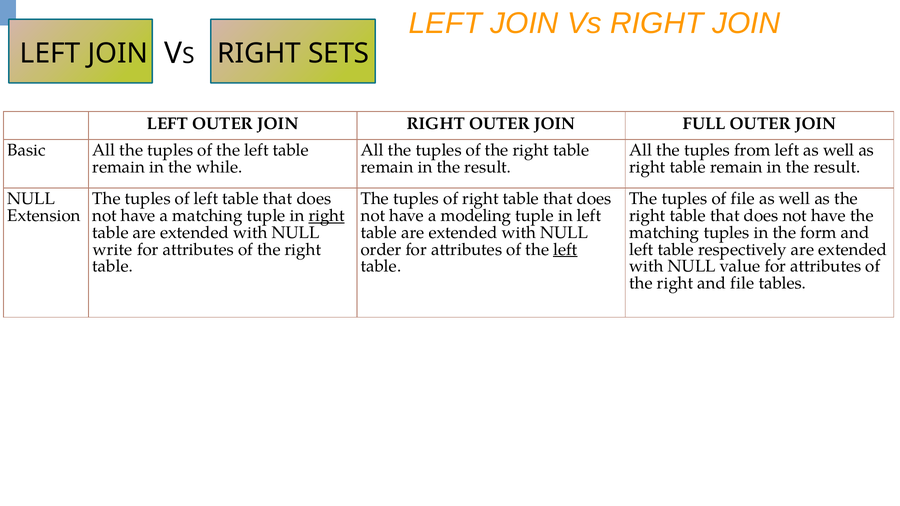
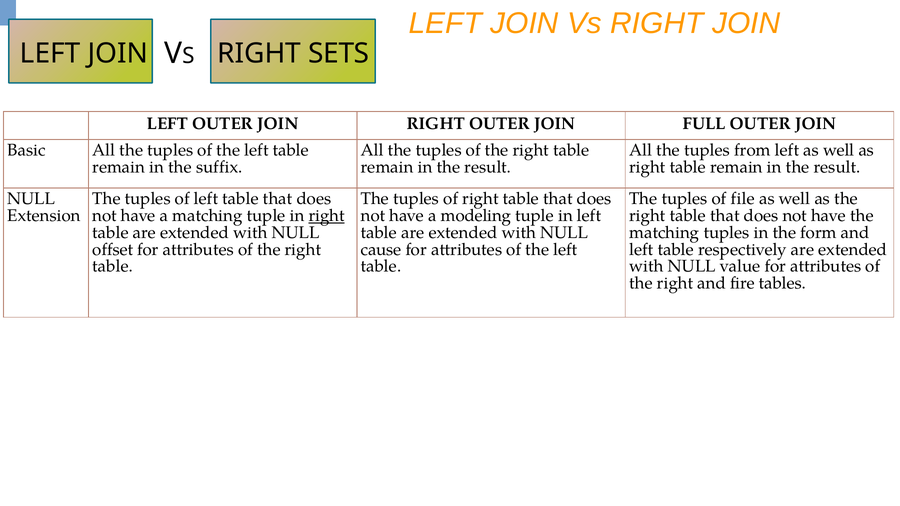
while: while -> suffix
write: write -> offset
order: order -> cause
left at (565, 250) underline: present -> none
and file: file -> fire
